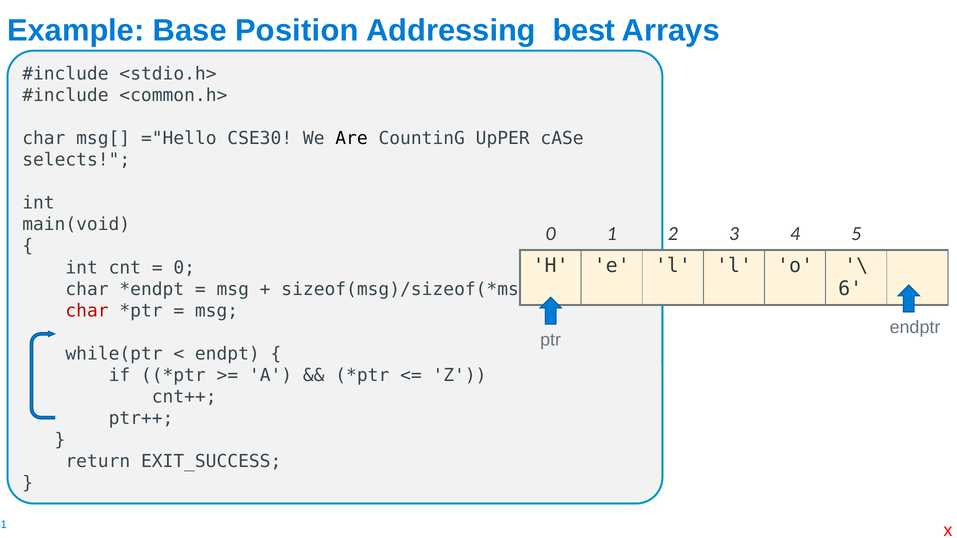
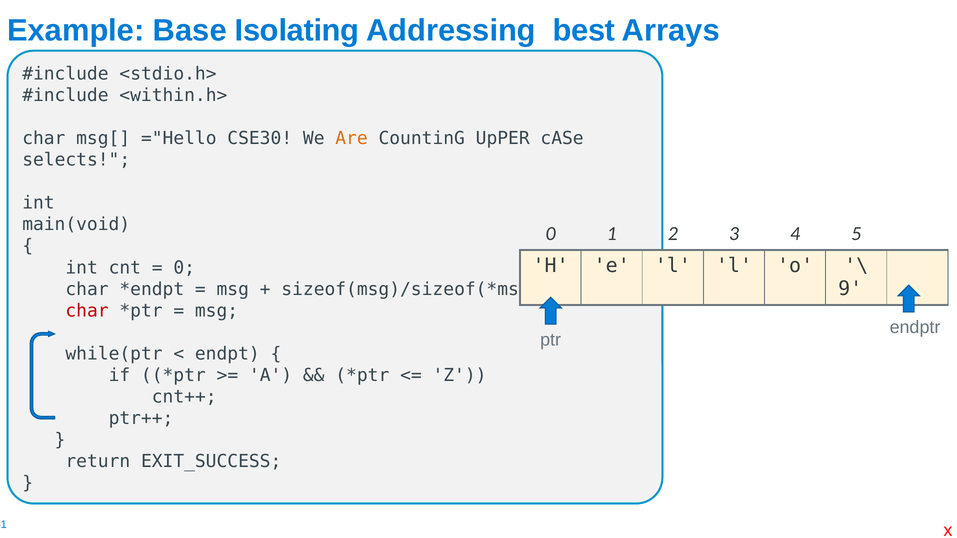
Position: Position -> Isolating
<common.h>: <common.h> -> <within.h>
Are colour: black -> orange
6: 6 -> 9
